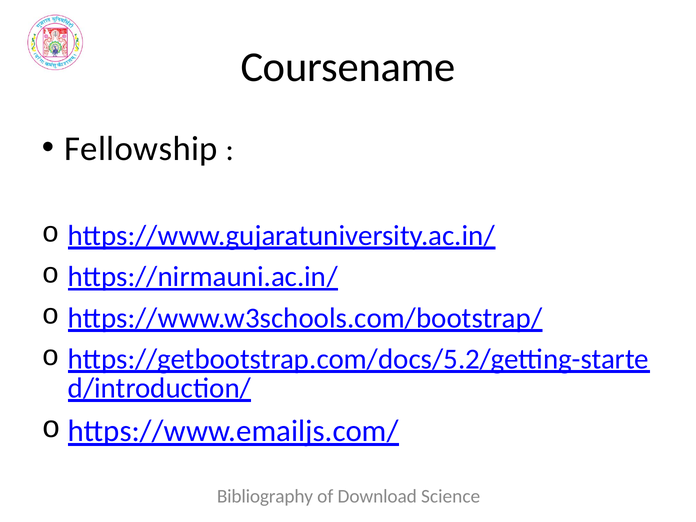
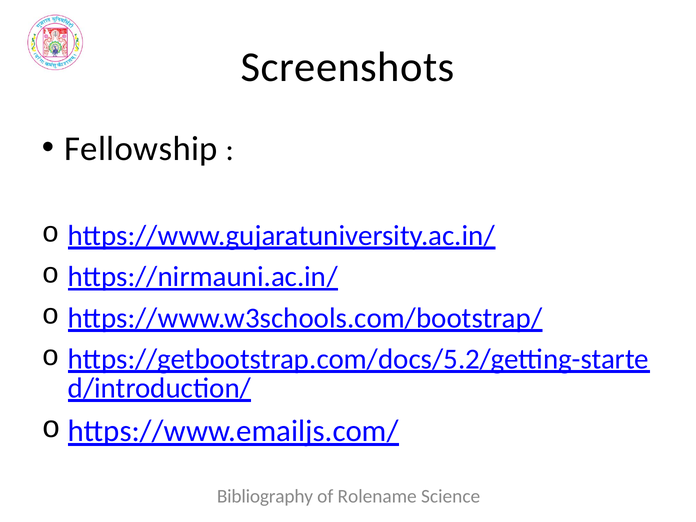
Coursename: Coursename -> Screenshots
Download: Download -> Rolename
